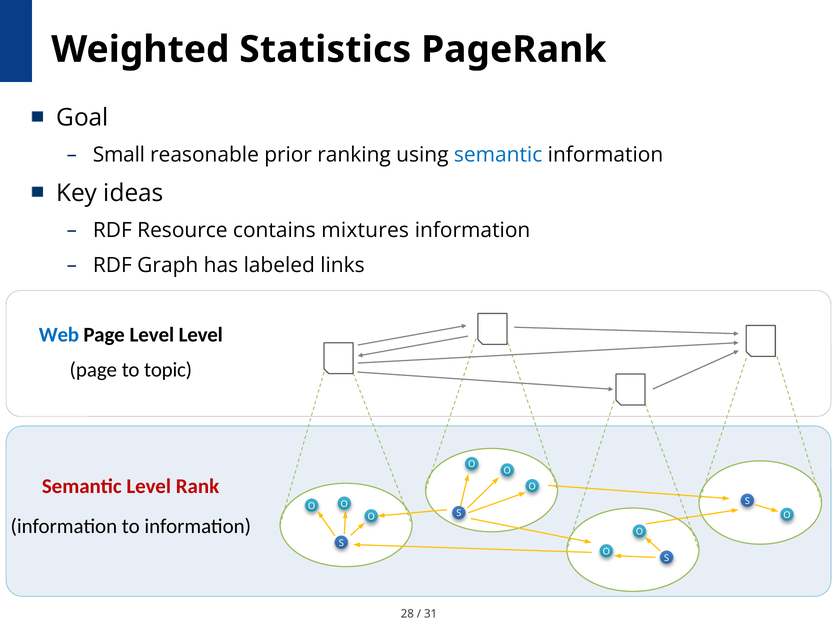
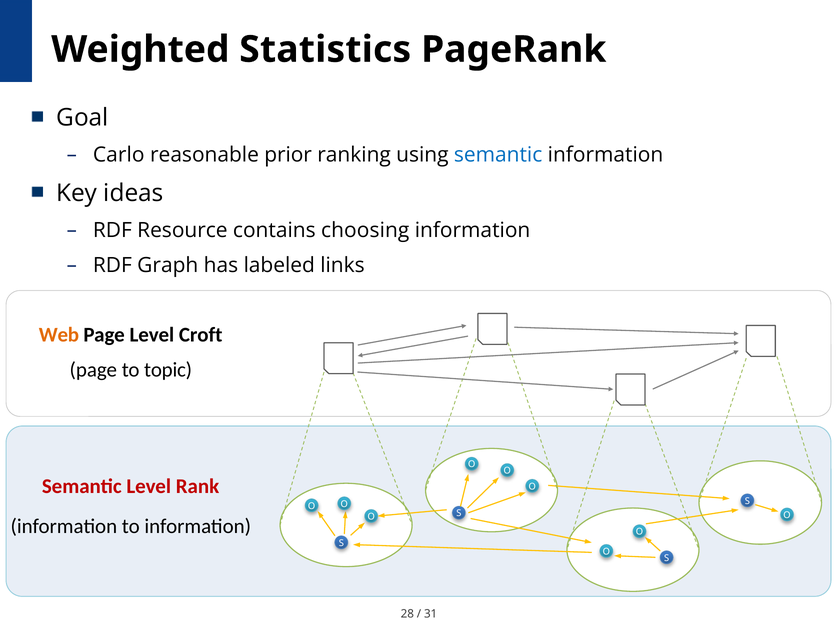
Small: Small -> Carlo
mixtures: mixtures -> choosing
Web colour: blue -> orange
Level Level: Level -> Croft
